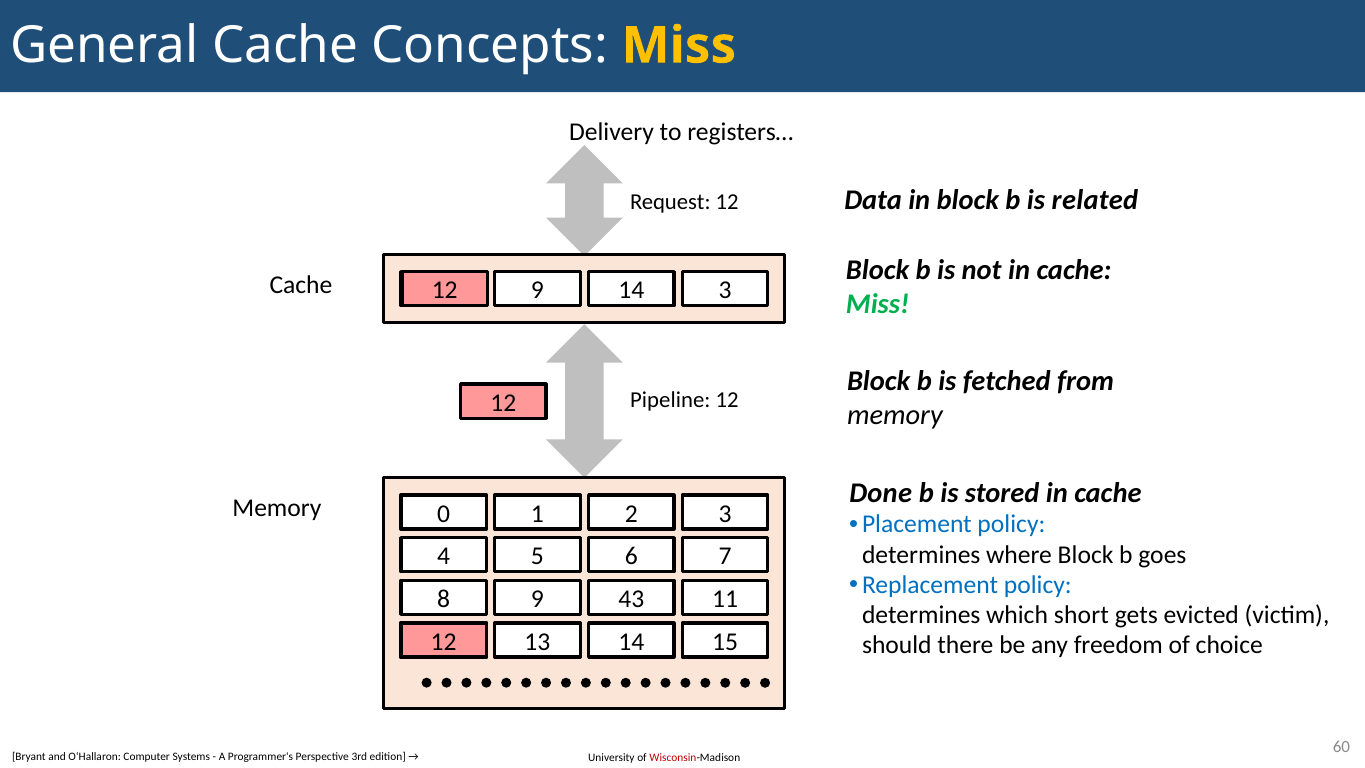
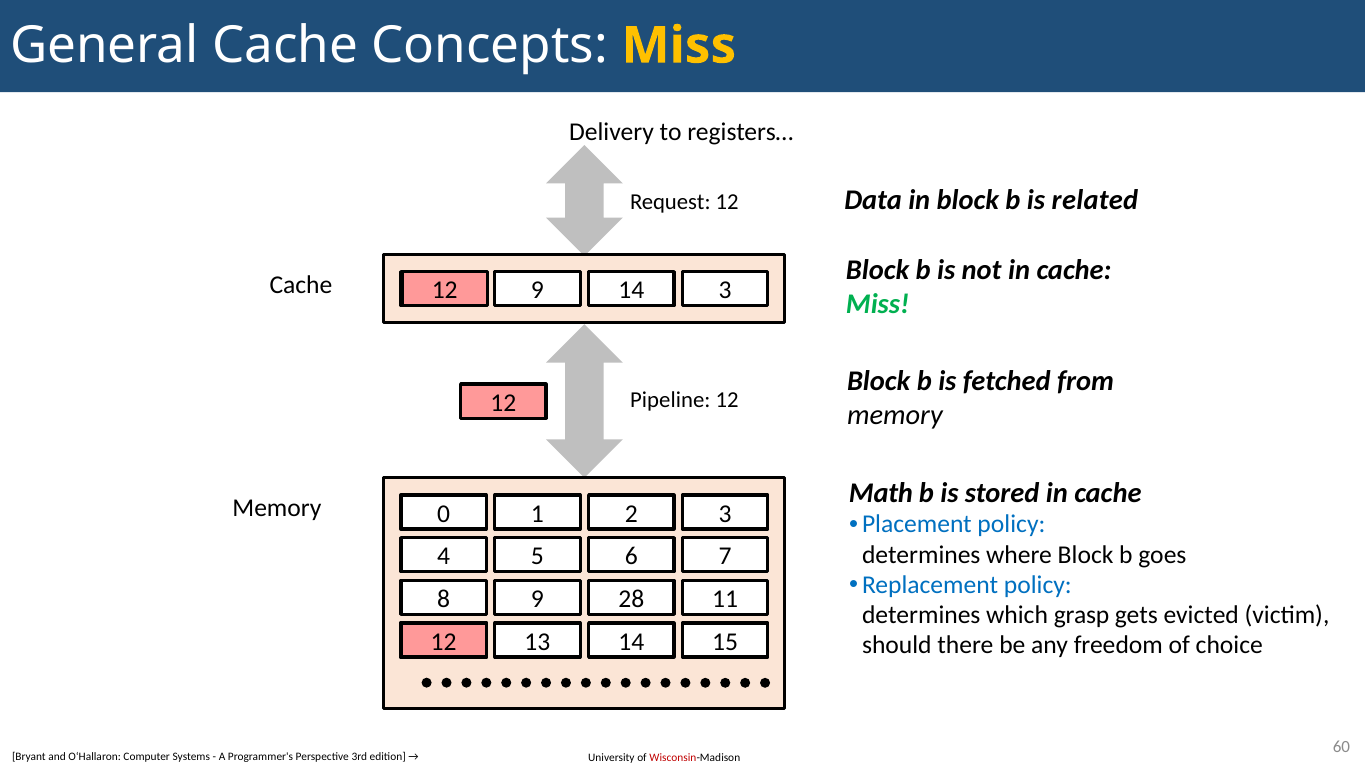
Done: Done -> Math
43: 43 -> 28
short: short -> grasp
